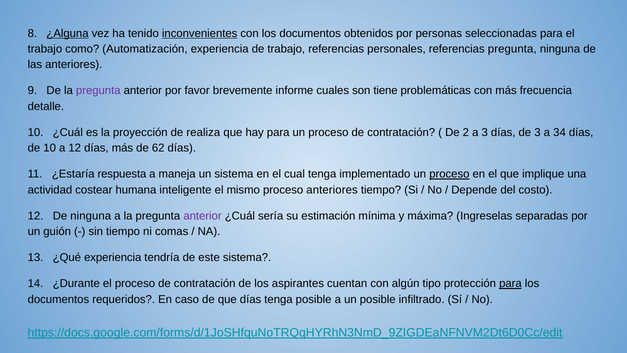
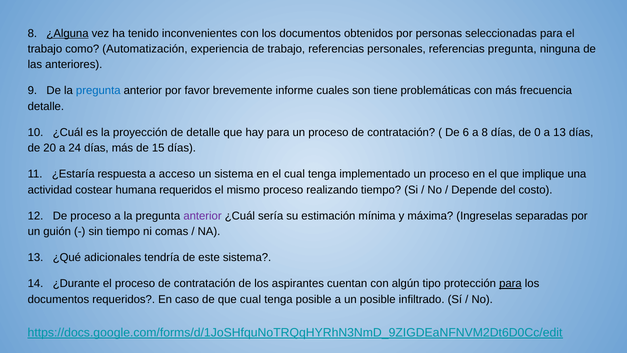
inconvenientes underline: present -> none
pregunta at (98, 91) colour: purple -> blue
de realiza: realiza -> detalle
2: 2 -> 6
a 3: 3 -> 8
de 3: 3 -> 0
a 34: 34 -> 13
de 10: 10 -> 20
a 12: 12 -> 24
62: 62 -> 15
maneja: maneja -> acceso
proceso at (449, 174) underline: present -> none
humana inteligente: inteligente -> requeridos
proceso anteriores: anteriores -> realizando
De ninguna: ninguna -> proceso
¿Qué experiencia: experiencia -> adicionales
que días: días -> cual
